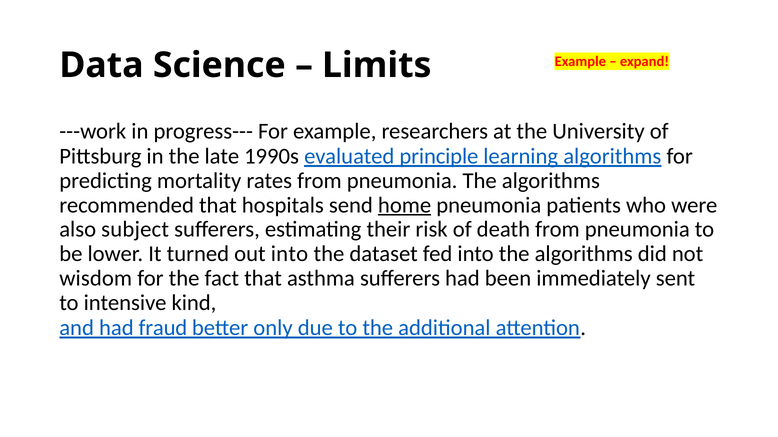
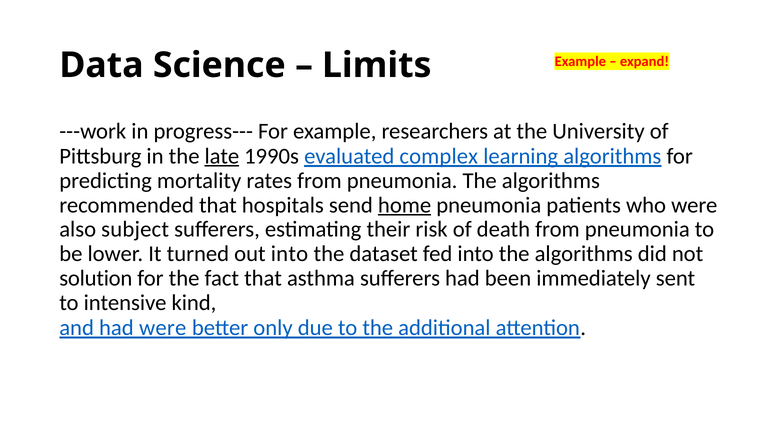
late underline: none -> present
principle: principle -> complex
wisdom: wisdom -> solution
had fraud: fraud -> were
